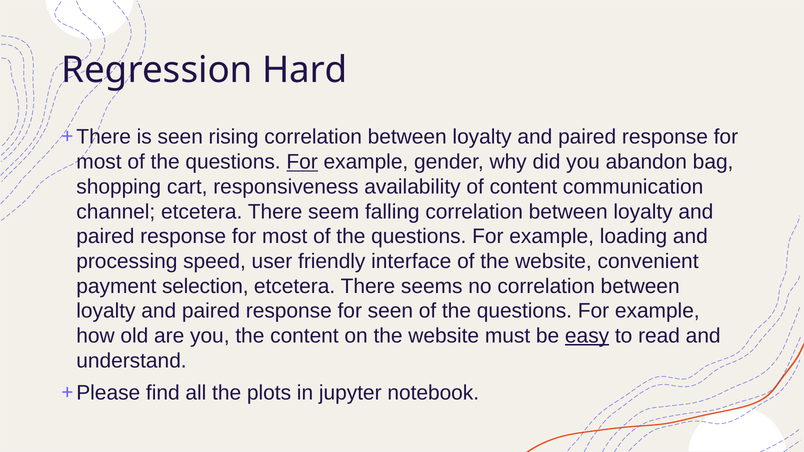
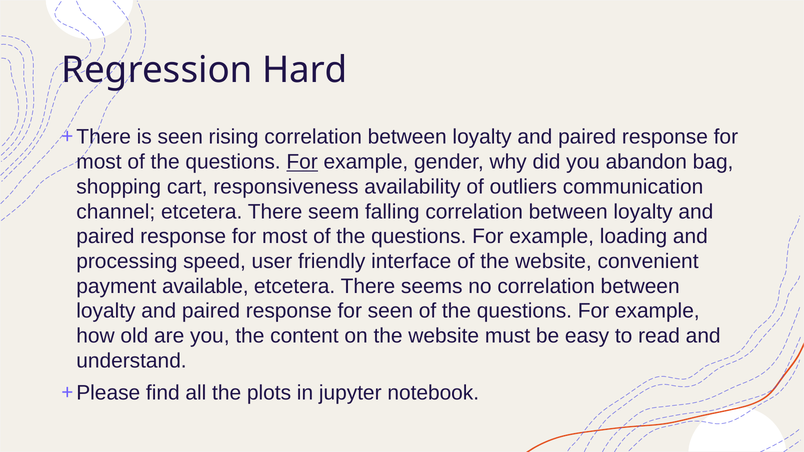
of content: content -> outliers
selection: selection -> available
easy underline: present -> none
